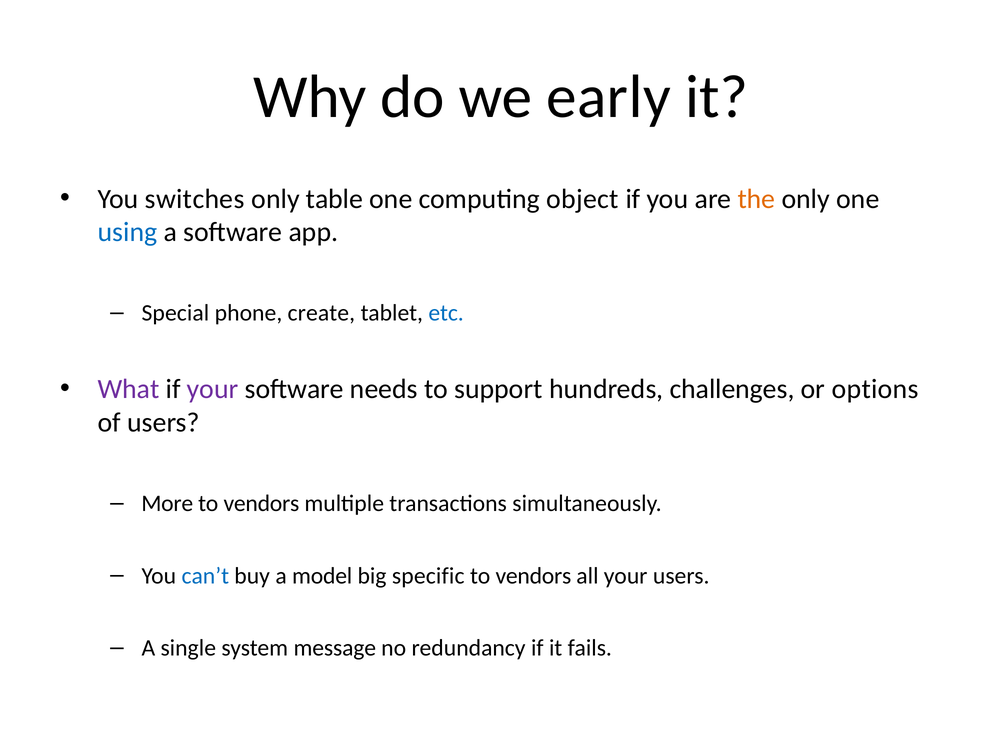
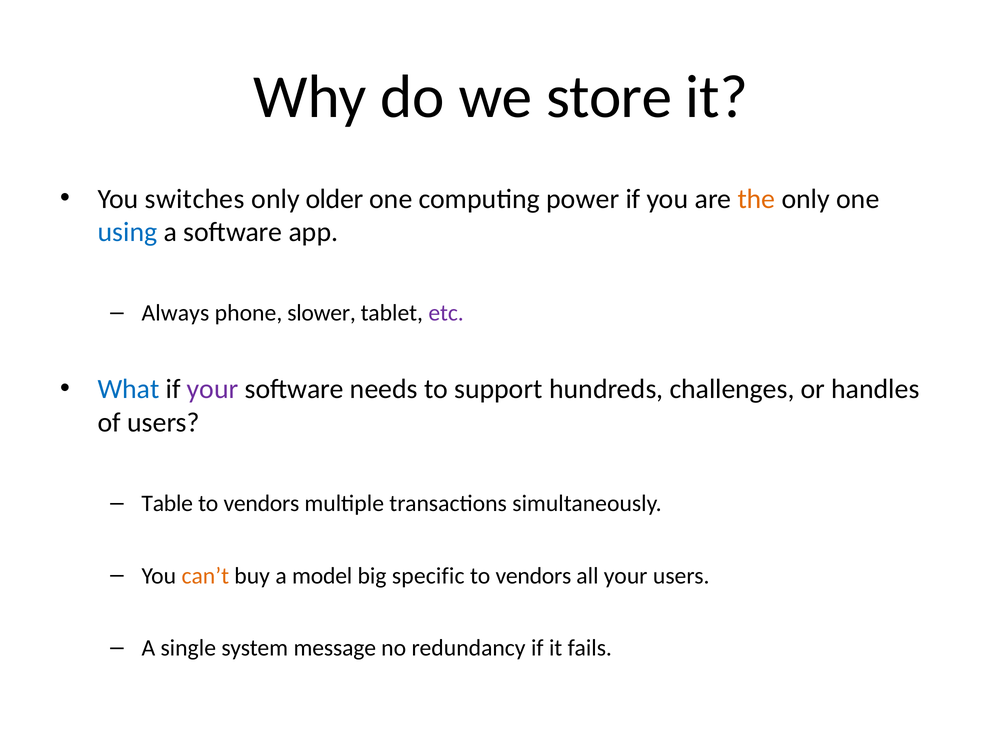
early: early -> store
table: table -> older
object: object -> power
Special: Special -> Always
create: create -> slower
etc colour: blue -> purple
What colour: purple -> blue
options: options -> handles
More: More -> Table
can’t colour: blue -> orange
